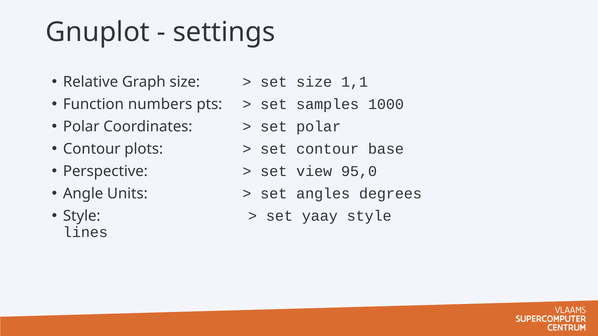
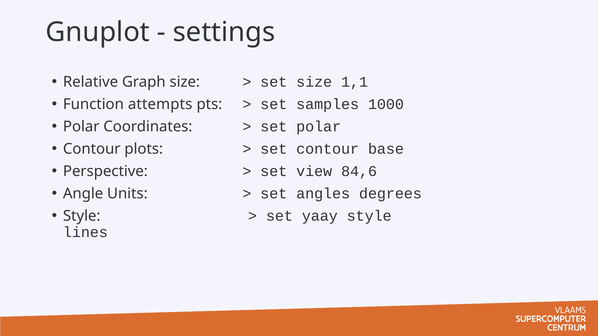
numbers: numbers -> attempts
95,0: 95,0 -> 84,6
